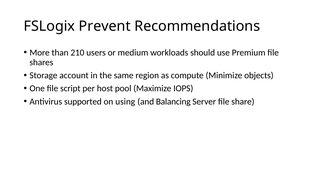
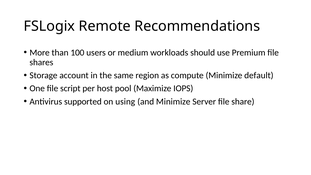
Prevent: Prevent -> Remote
210: 210 -> 100
objects: objects -> default
and Balancing: Balancing -> Minimize
